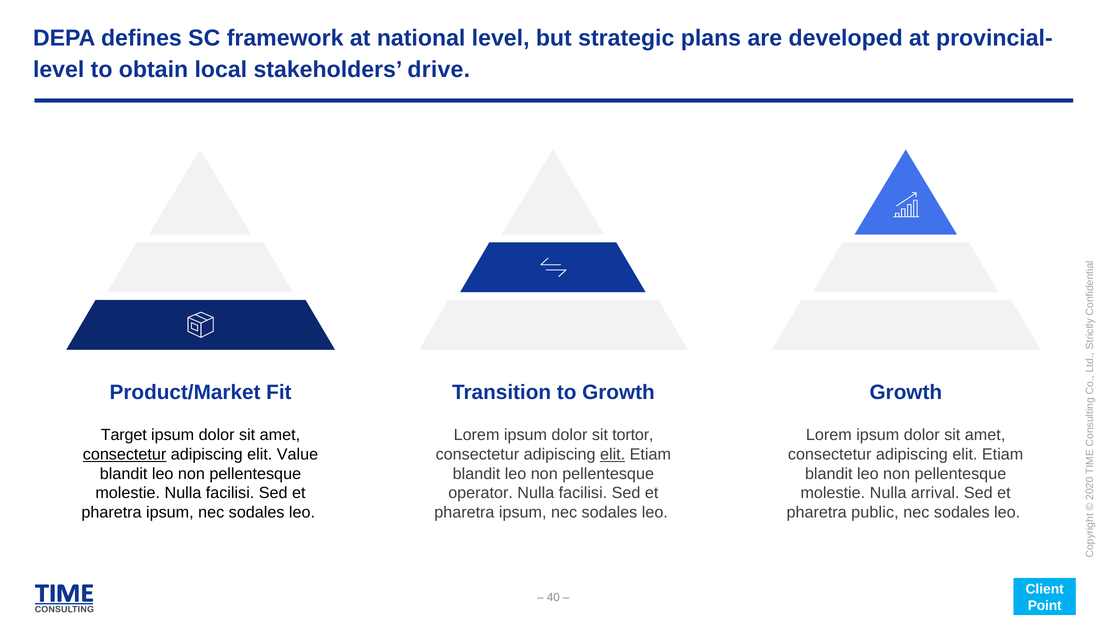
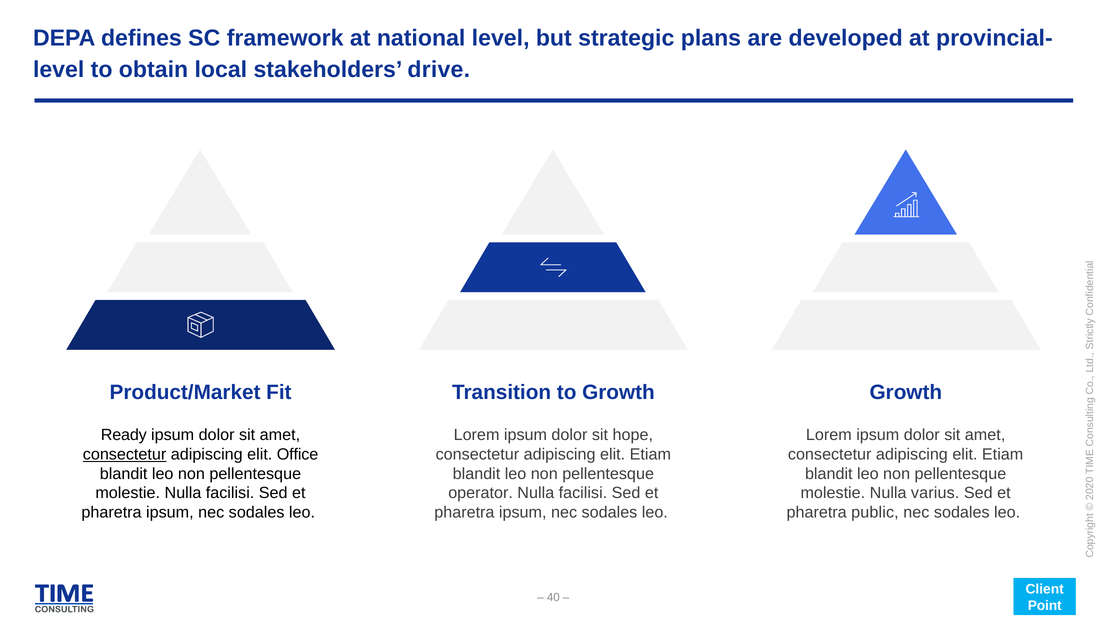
Target: Target -> Ready
tortor: tortor -> hope
Value: Value -> Office
elit at (613, 454) underline: present -> none
arrival: arrival -> varius
